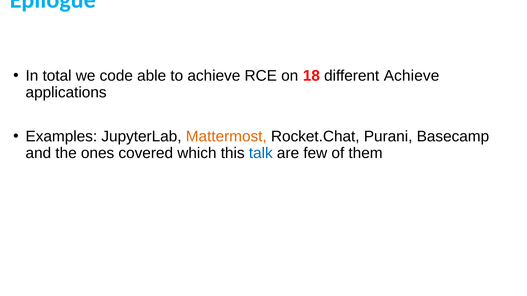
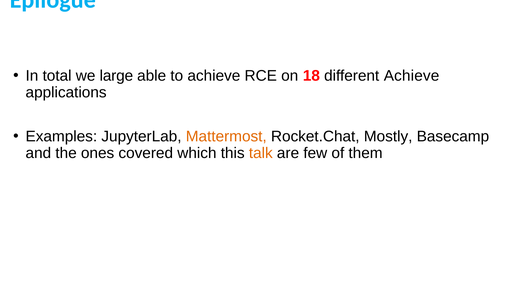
code: code -> large
Purani: Purani -> Mostly
talk colour: blue -> orange
